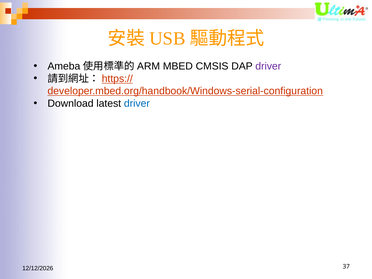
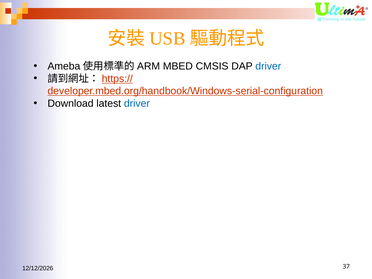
driver at (268, 66) colour: purple -> blue
